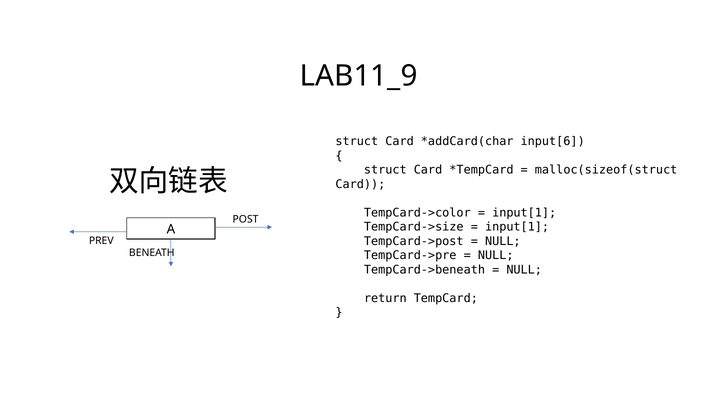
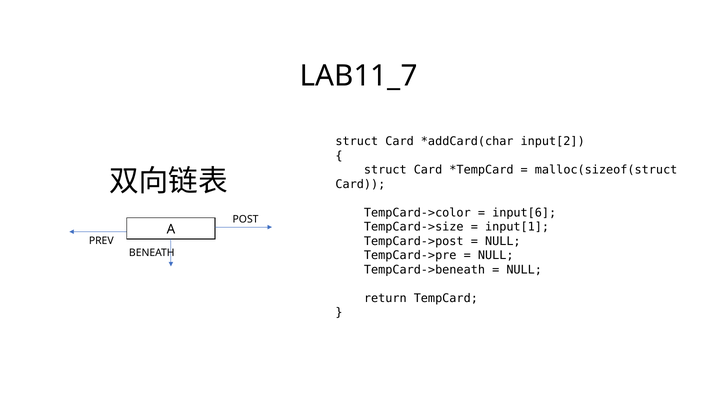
LAB11_9: LAB11_9 -> LAB11_7
input[6: input[6 -> input[2
input[1 at (524, 212): input[1 -> input[6
